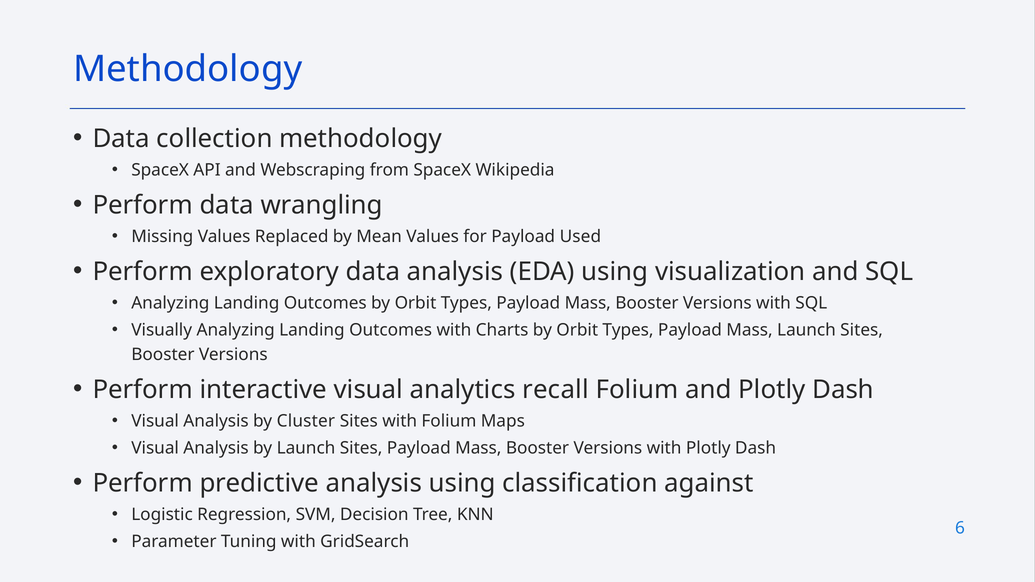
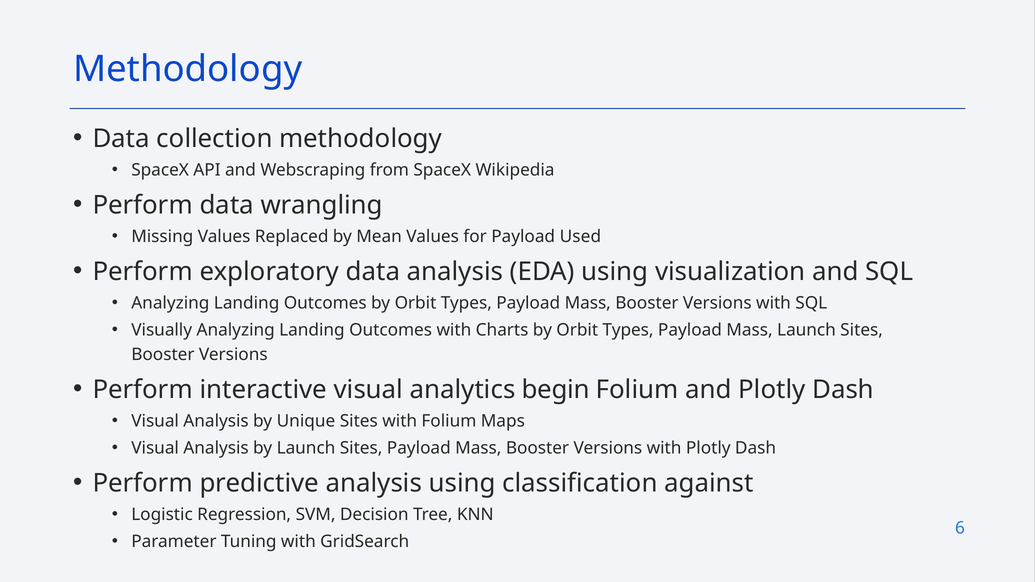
recall: recall -> begin
Cluster: Cluster -> Unique
